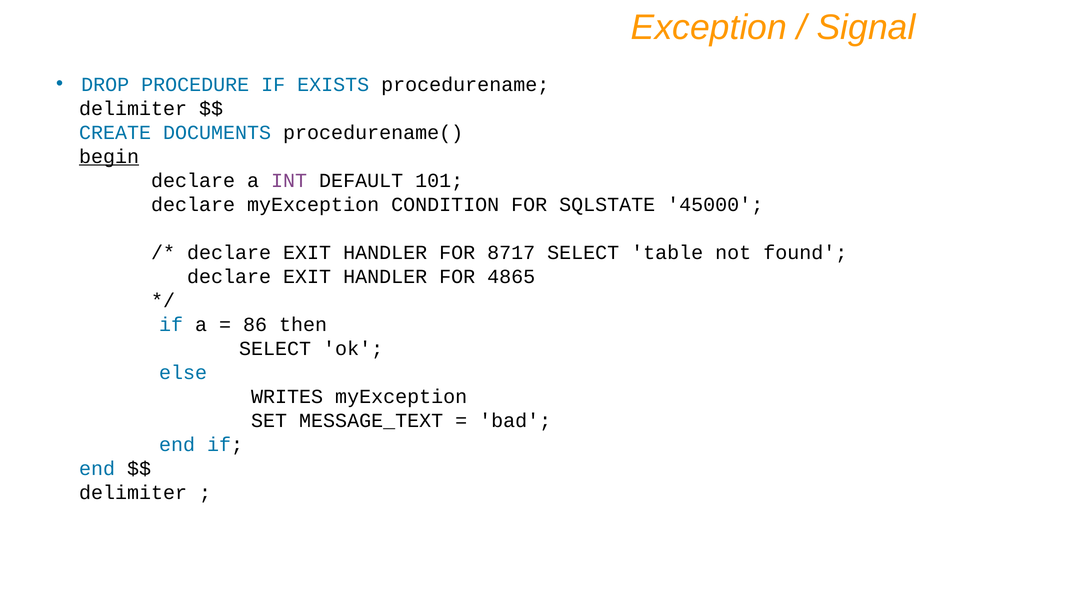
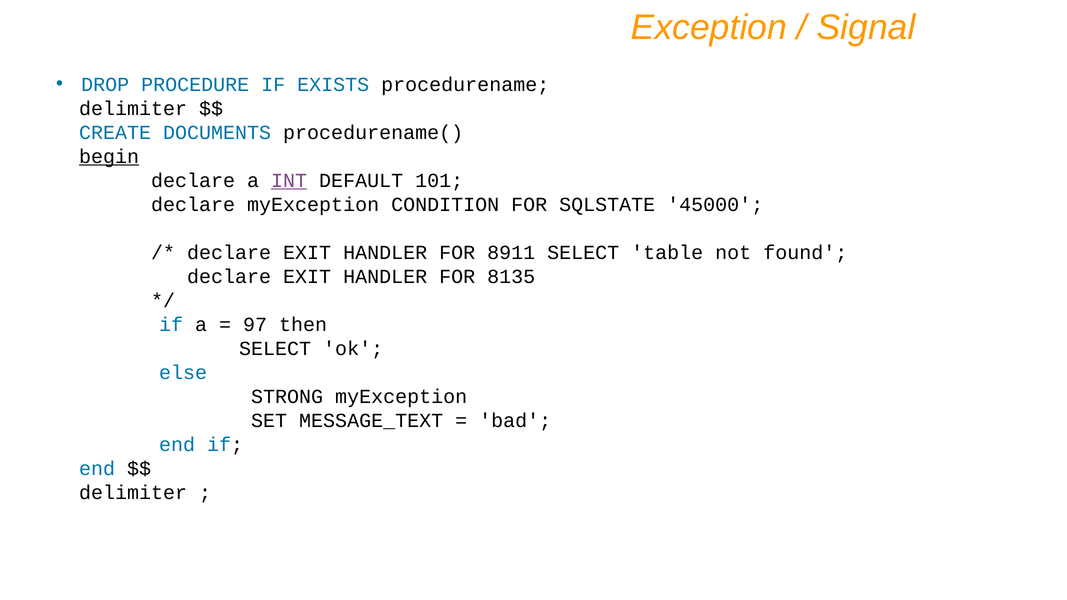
INT underline: none -> present
8717: 8717 -> 8911
4865: 4865 -> 8135
86: 86 -> 97
WRITES: WRITES -> STRONG
